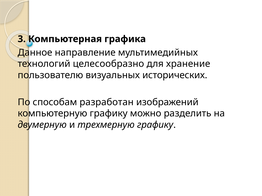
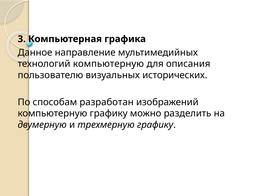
технологий целесообразно: целесообразно -> компьютерную
хранение: хранение -> описания
